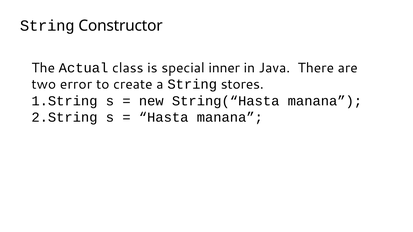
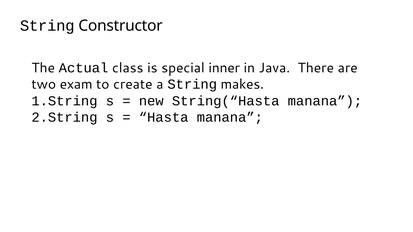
error: error -> exam
stores: stores -> makes
